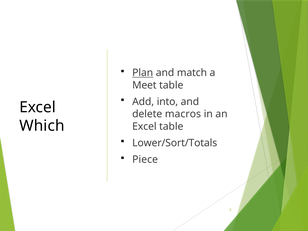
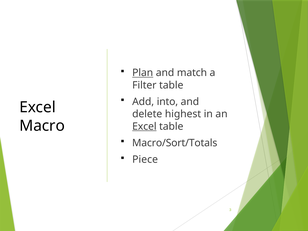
Meet: Meet -> Filter
macros: macros -> highest
Which: Which -> Macro
Excel at (144, 126) underline: none -> present
Lower/Sort/Totals: Lower/Sort/Totals -> Macro/Sort/Totals
